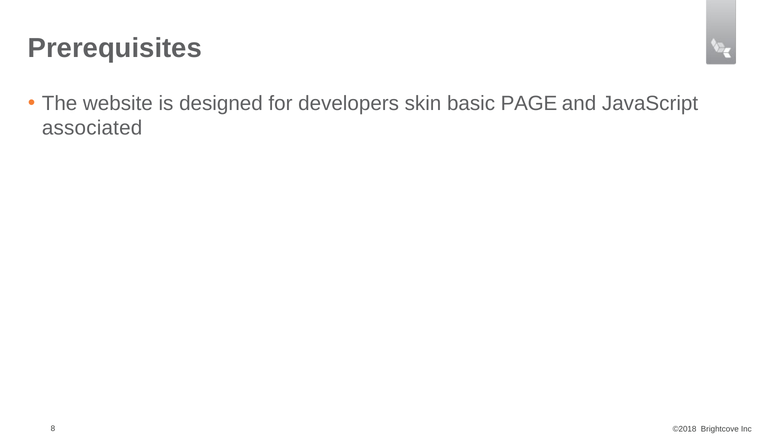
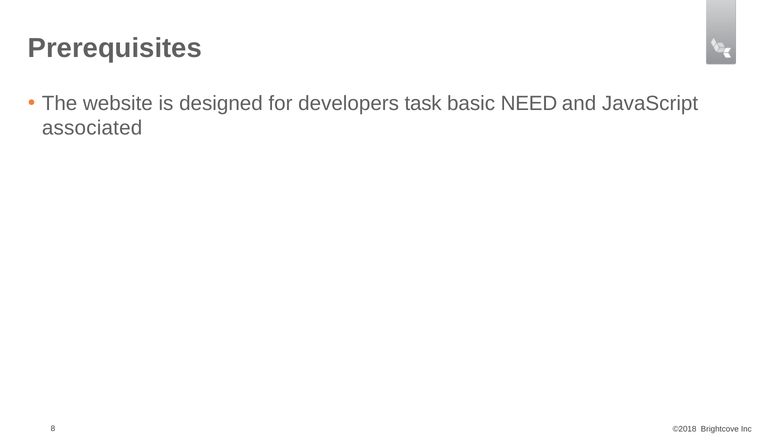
skin: skin -> task
PAGE: PAGE -> NEED
